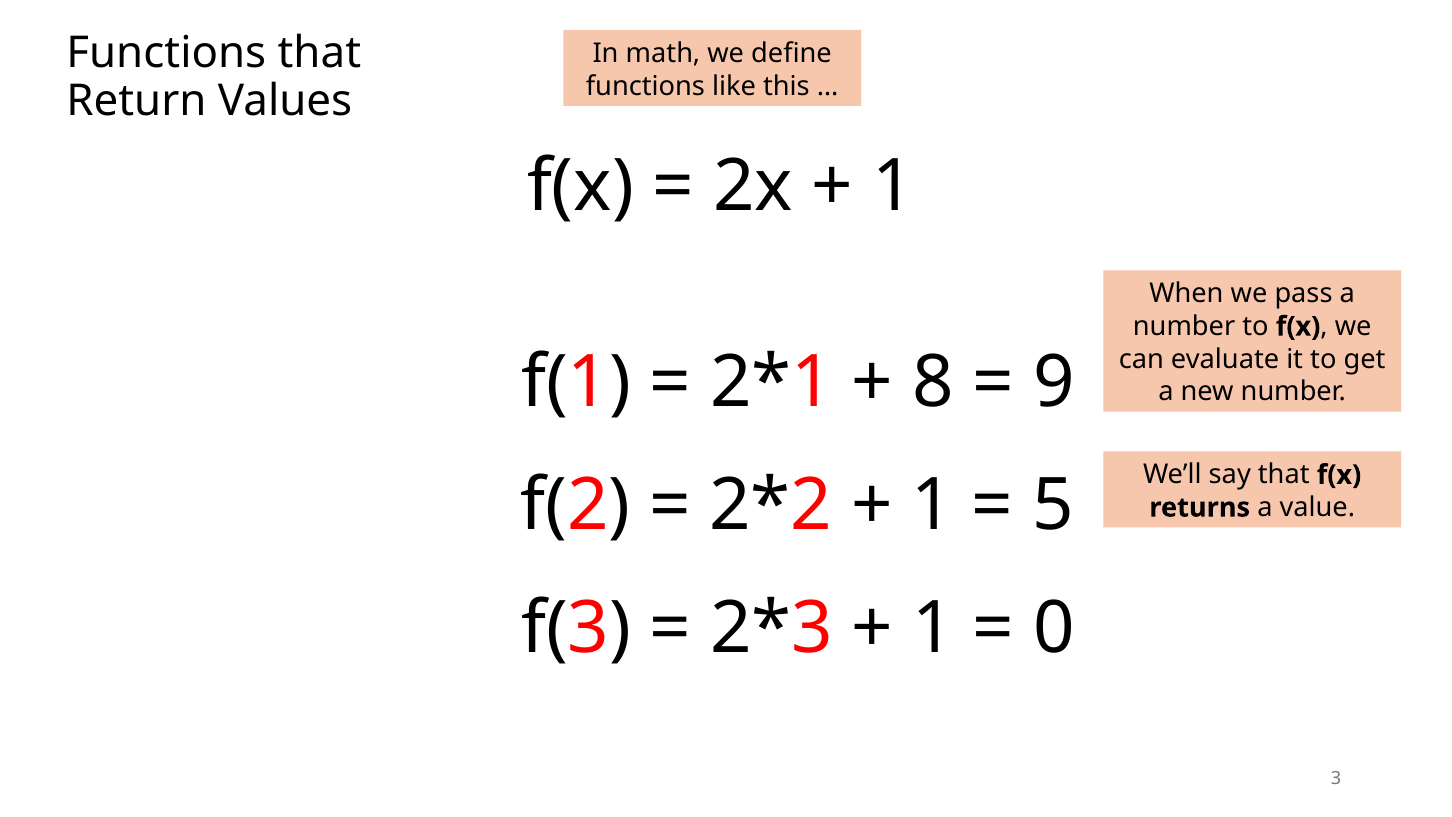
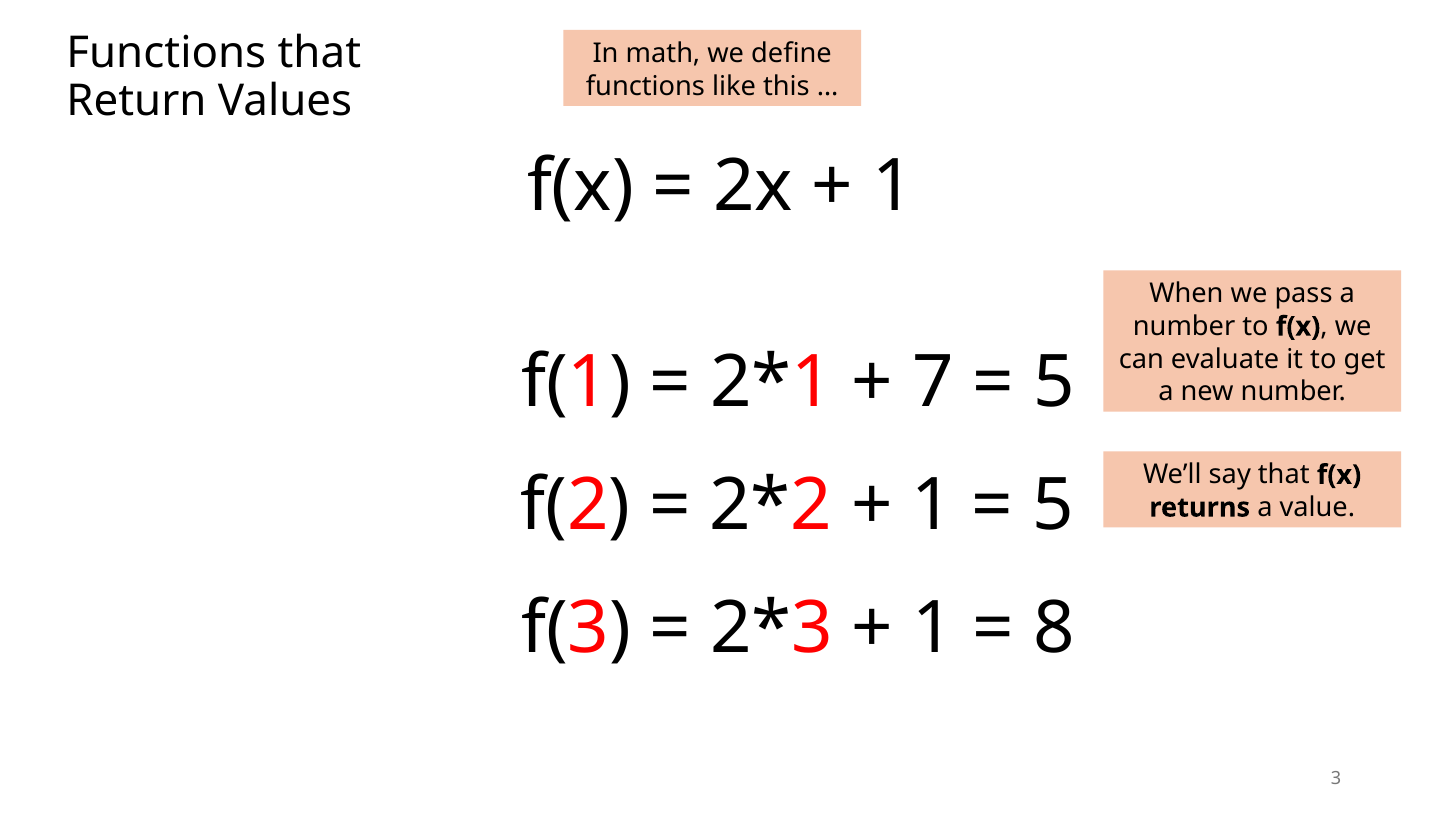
8: 8 -> 7
9 at (1054, 382): 9 -> 5
0: 0 -> 8
